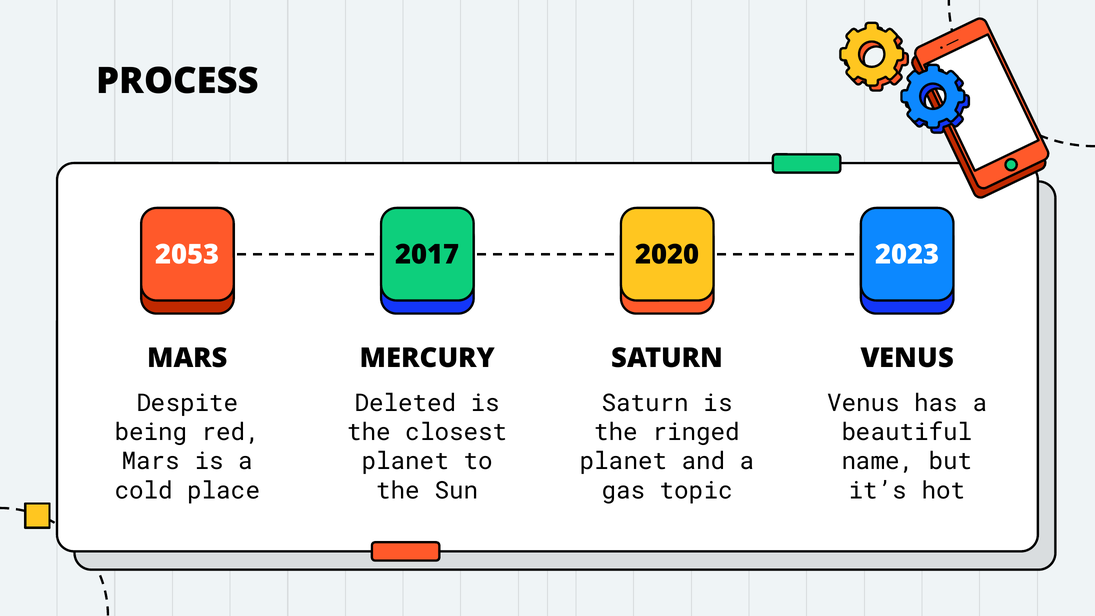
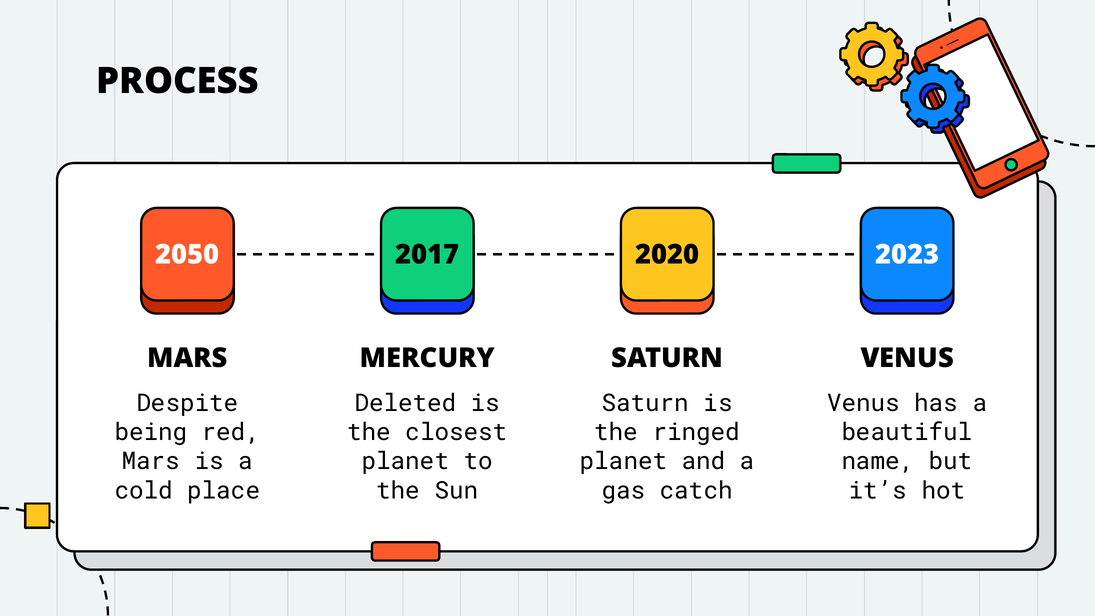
2053: 2053 -> 2050
topic: topic -> catch
